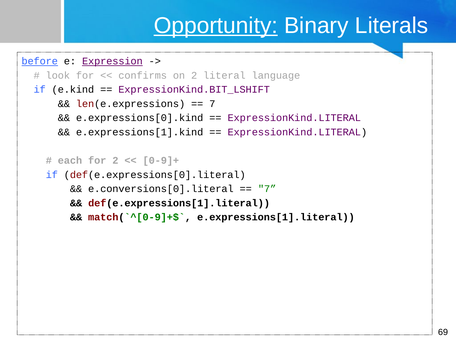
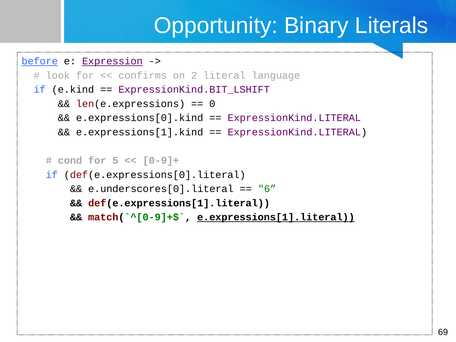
Opportunity underline: present -> none
7 at (212, 104): 7 -> 0
each: each -> cond
for 2: 2 -> 5
e.conversions[0].literal: e.conversions[0].literal -> e.underscores[0].literal
7 at (267, 189): 7 -> 6
e.expressions[1].literal underline: none -> present
